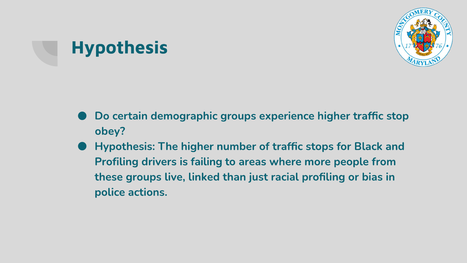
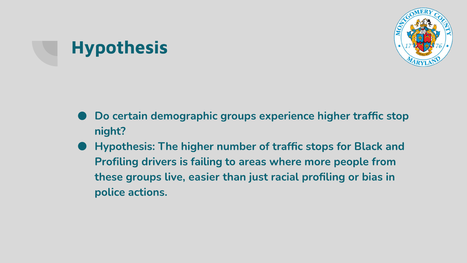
obey: obey -> night
linked: linked -> easier
